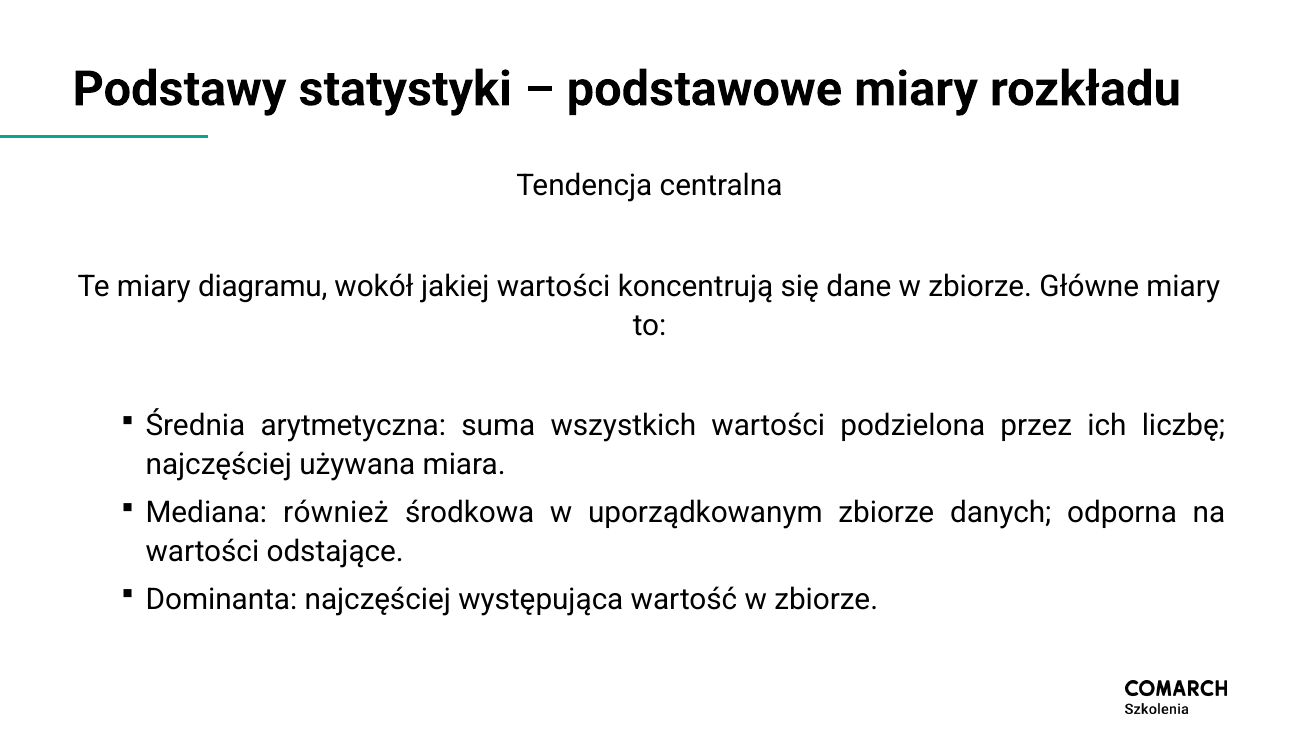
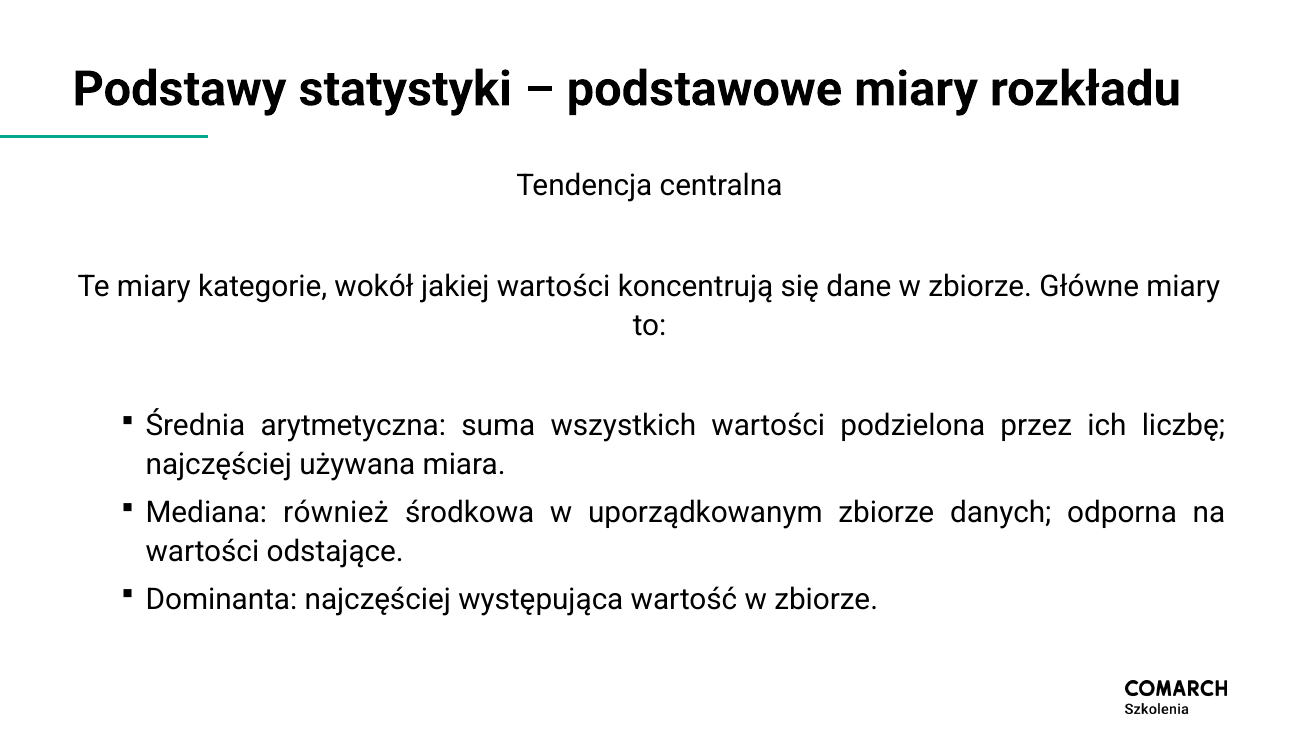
diagramu: diagramu -> kategorie
